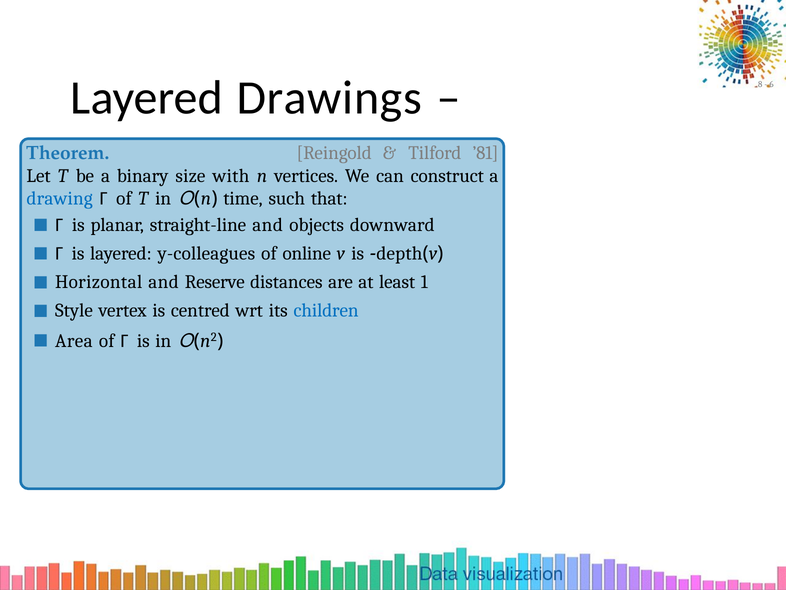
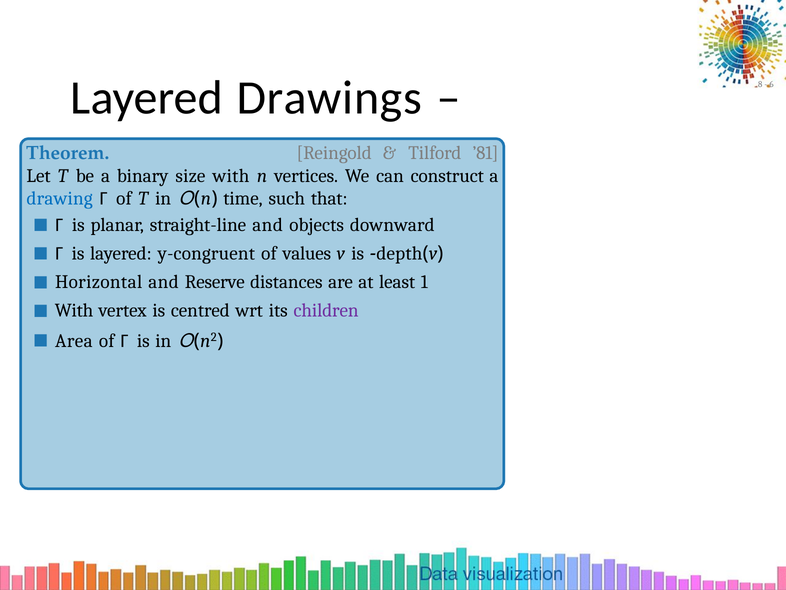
y-colleagues: y-colleagues -> y-congruent
online: online -> values
Style at (74, 310): Style -> With
children colour: blue -> purple
